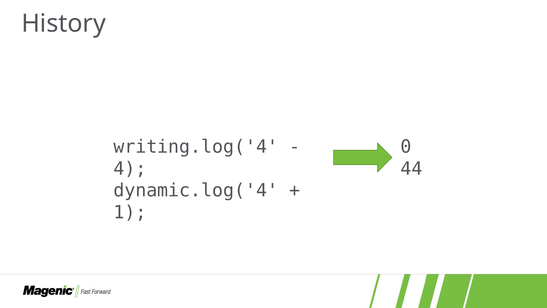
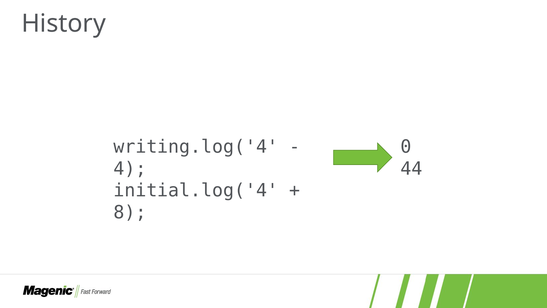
dynamic.log('4: dynamic.log('4 -> initial.log('4
1: 1 -> 8
